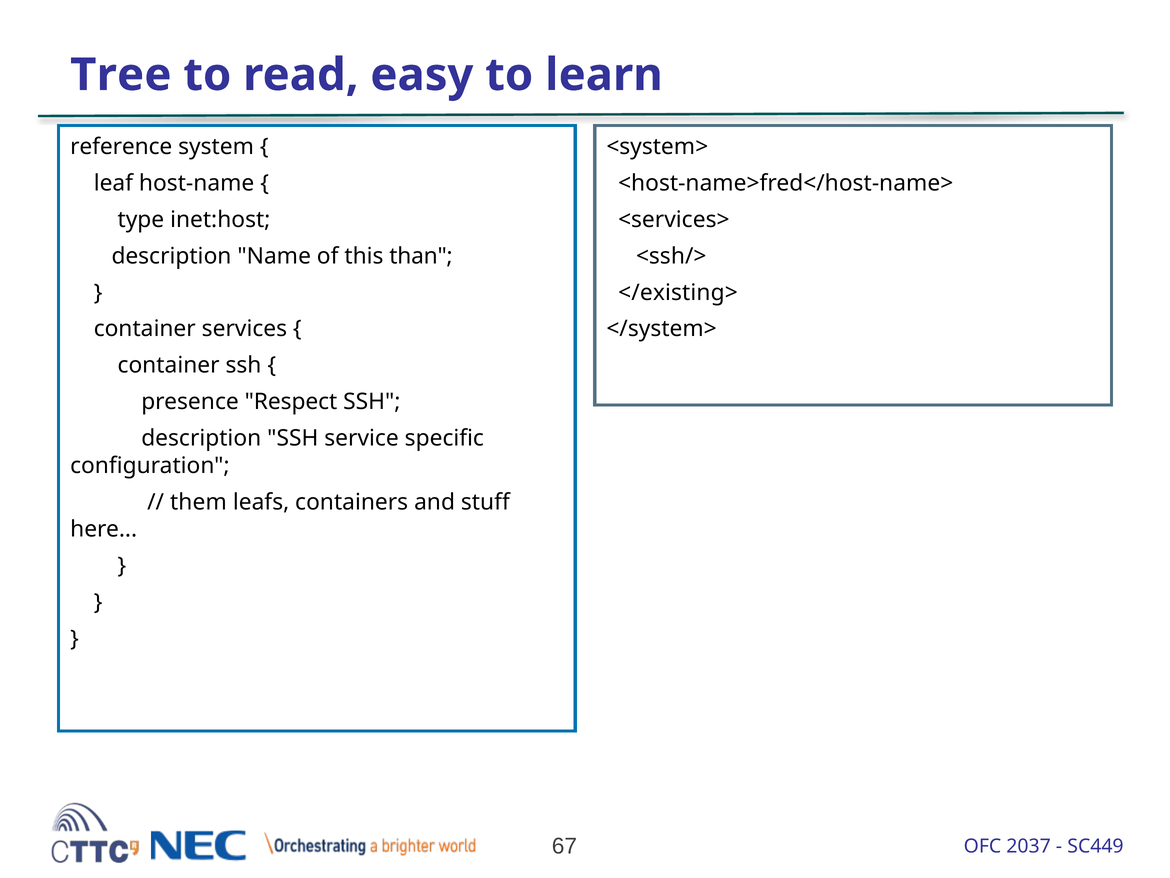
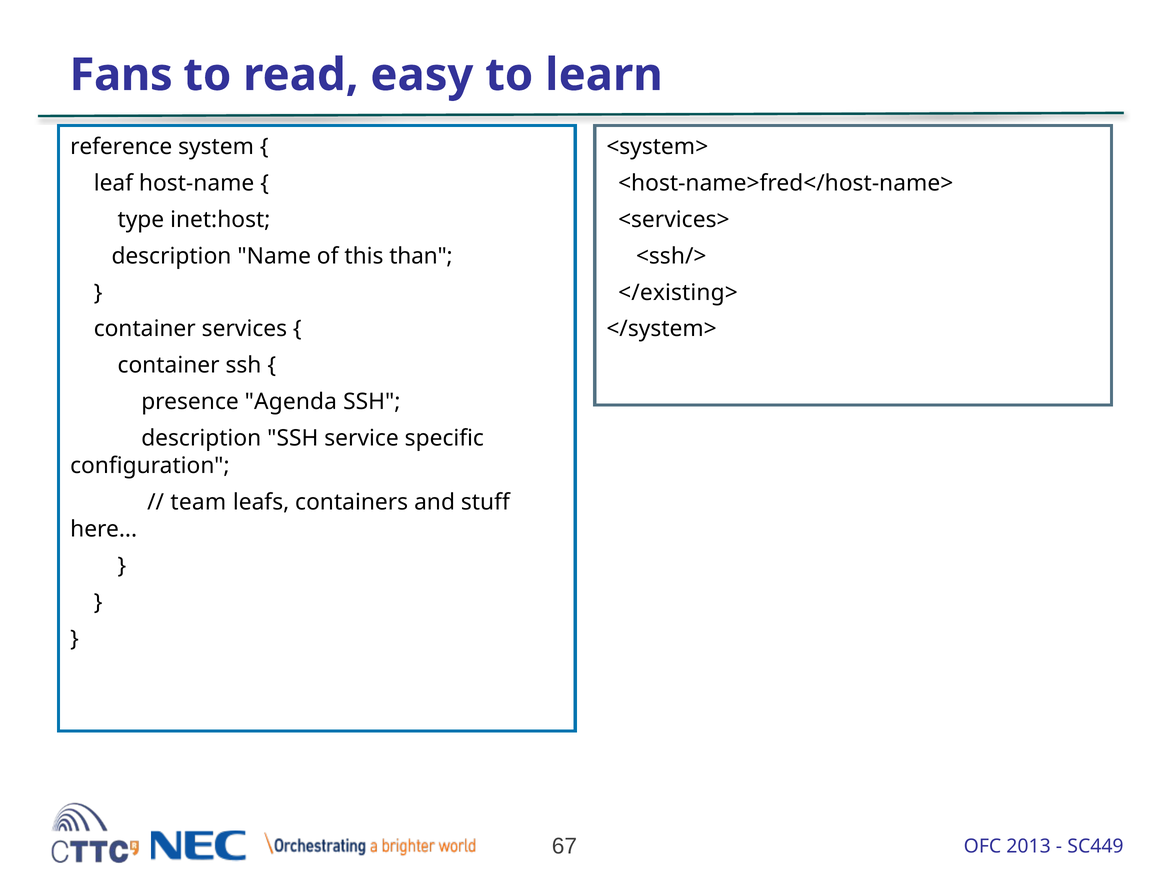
Tree: Tree -> Fans
Respect: Respect -> Agenda
them: them -> team
2037: 2037 -> 2013
